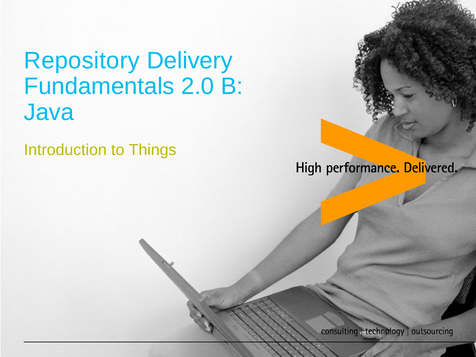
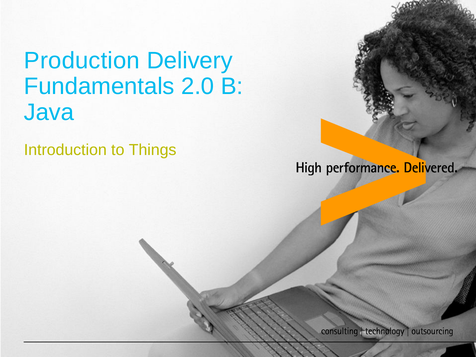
Repository: Repository -> Production
